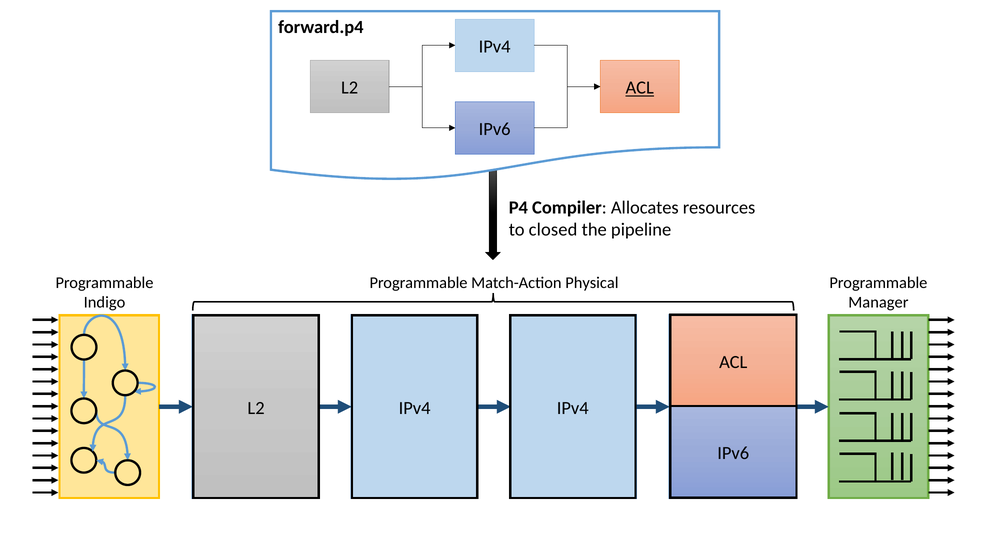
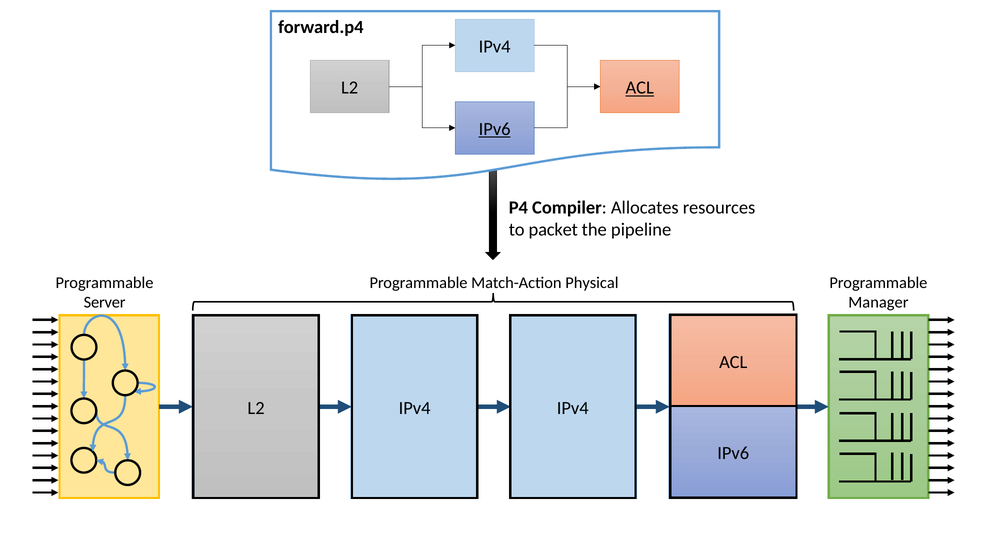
IPv6 at (495, 129) underline: none -> present
closed: closed -> packet
Indigo: Indigo -> Server
